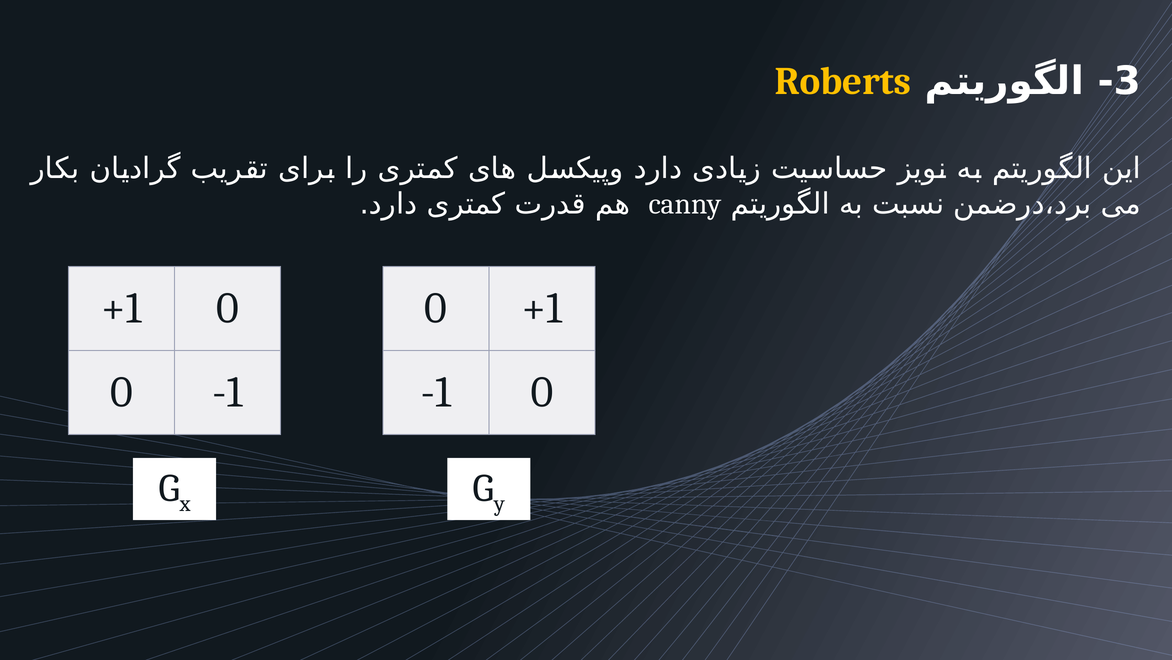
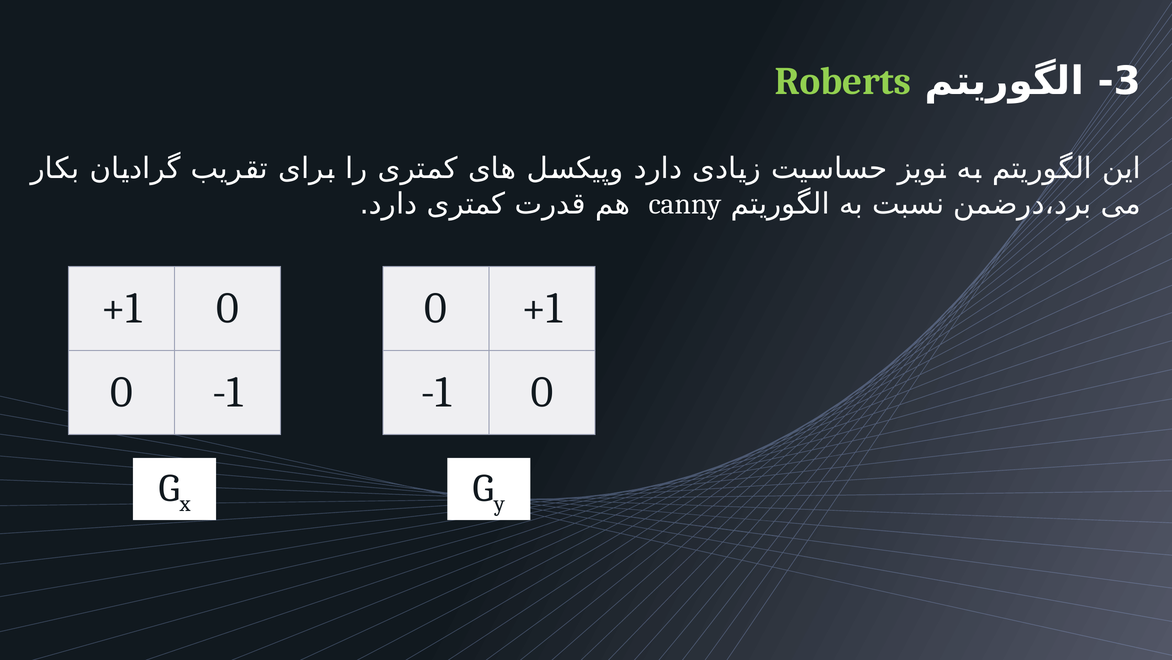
Roberts colour: yellow -> light green
